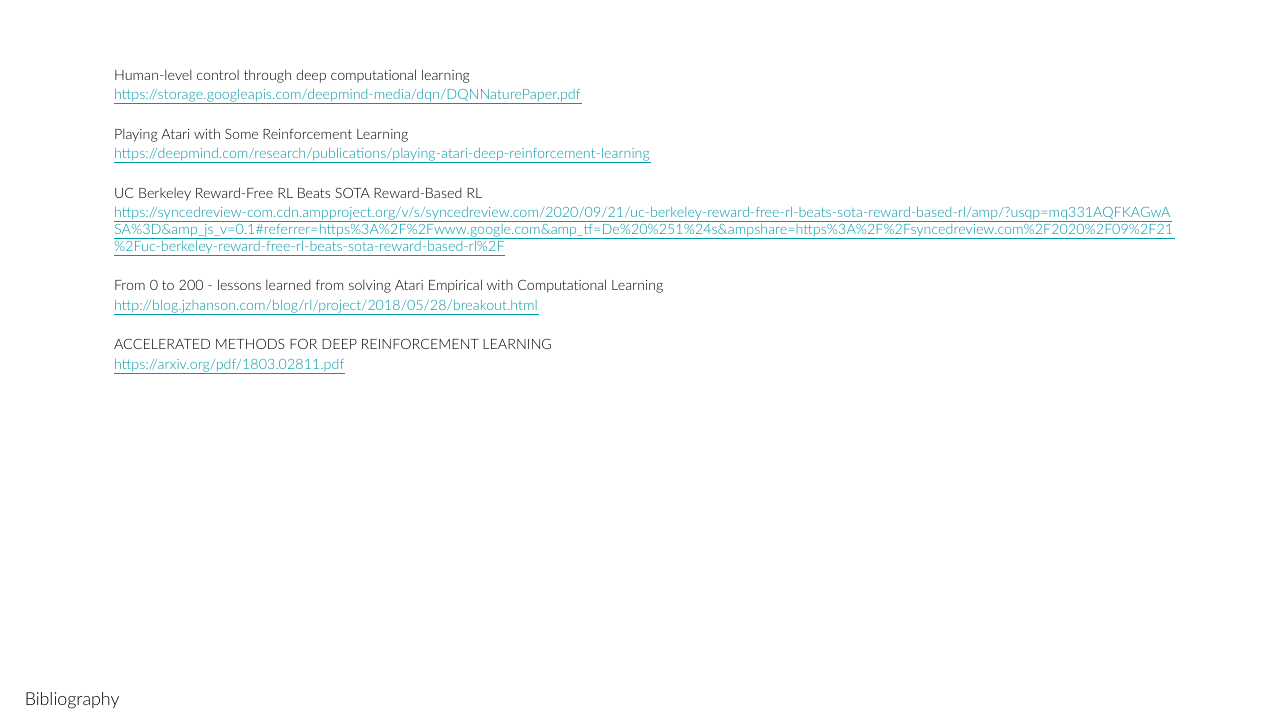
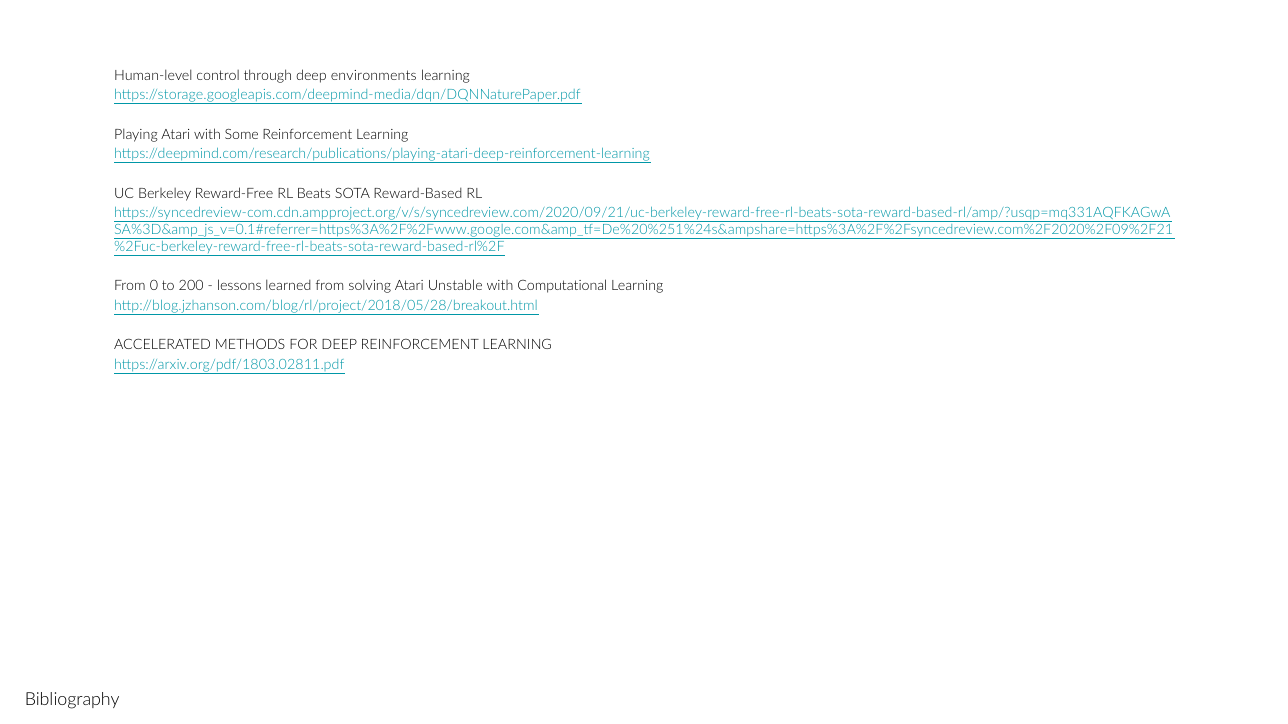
deep computational: computational -> environments
Empirical: Empirical -> Unstable
